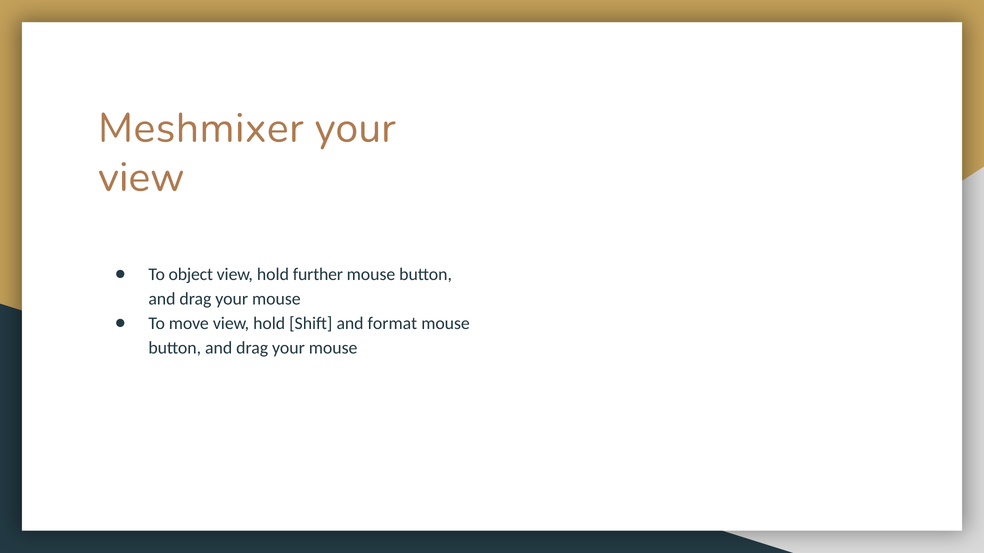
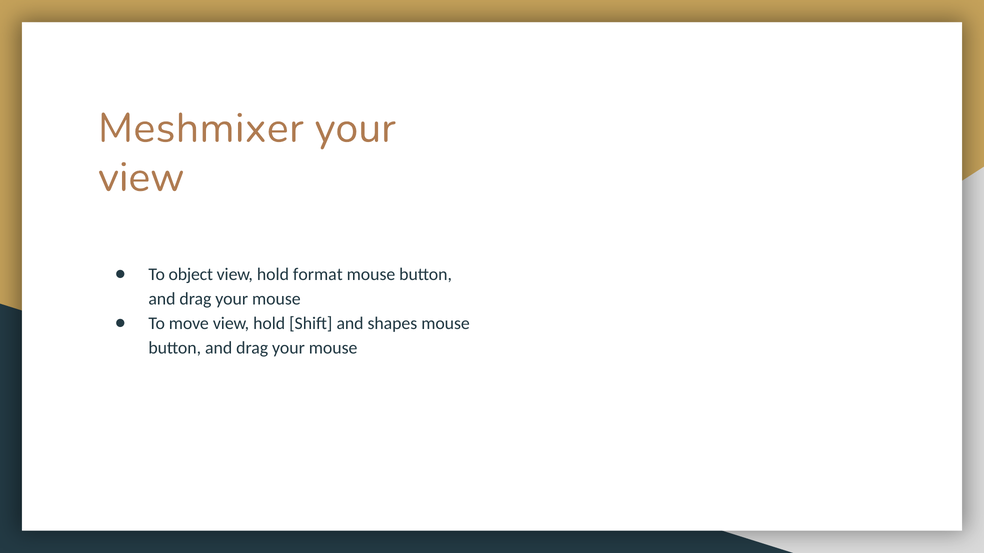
further: further -> format
format: format -> shapes
